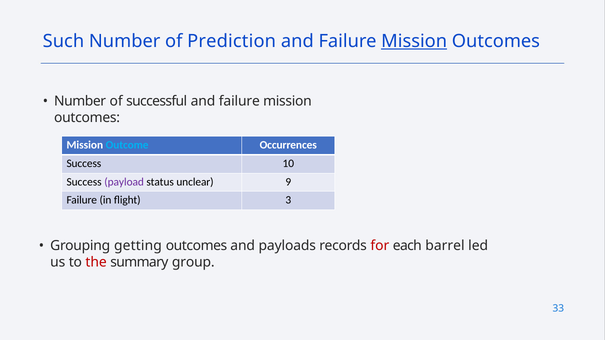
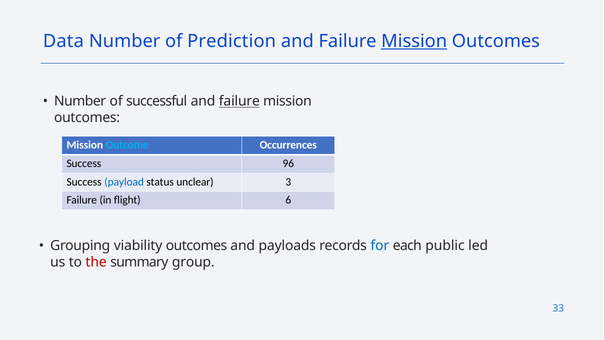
Such: Such -> Data
failure at (239, 101) underline: none -> present
10: 10 -> 96
payload colour: purple -> blue
9: 9 -> 3
3: 3 -> 6
getting: getting -> viability
for colour: red -> blue
barrel: barrel -> public
